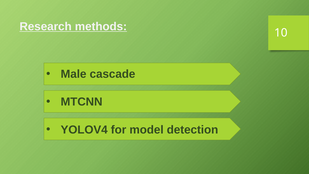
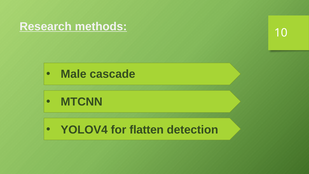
model: model -> flatten
